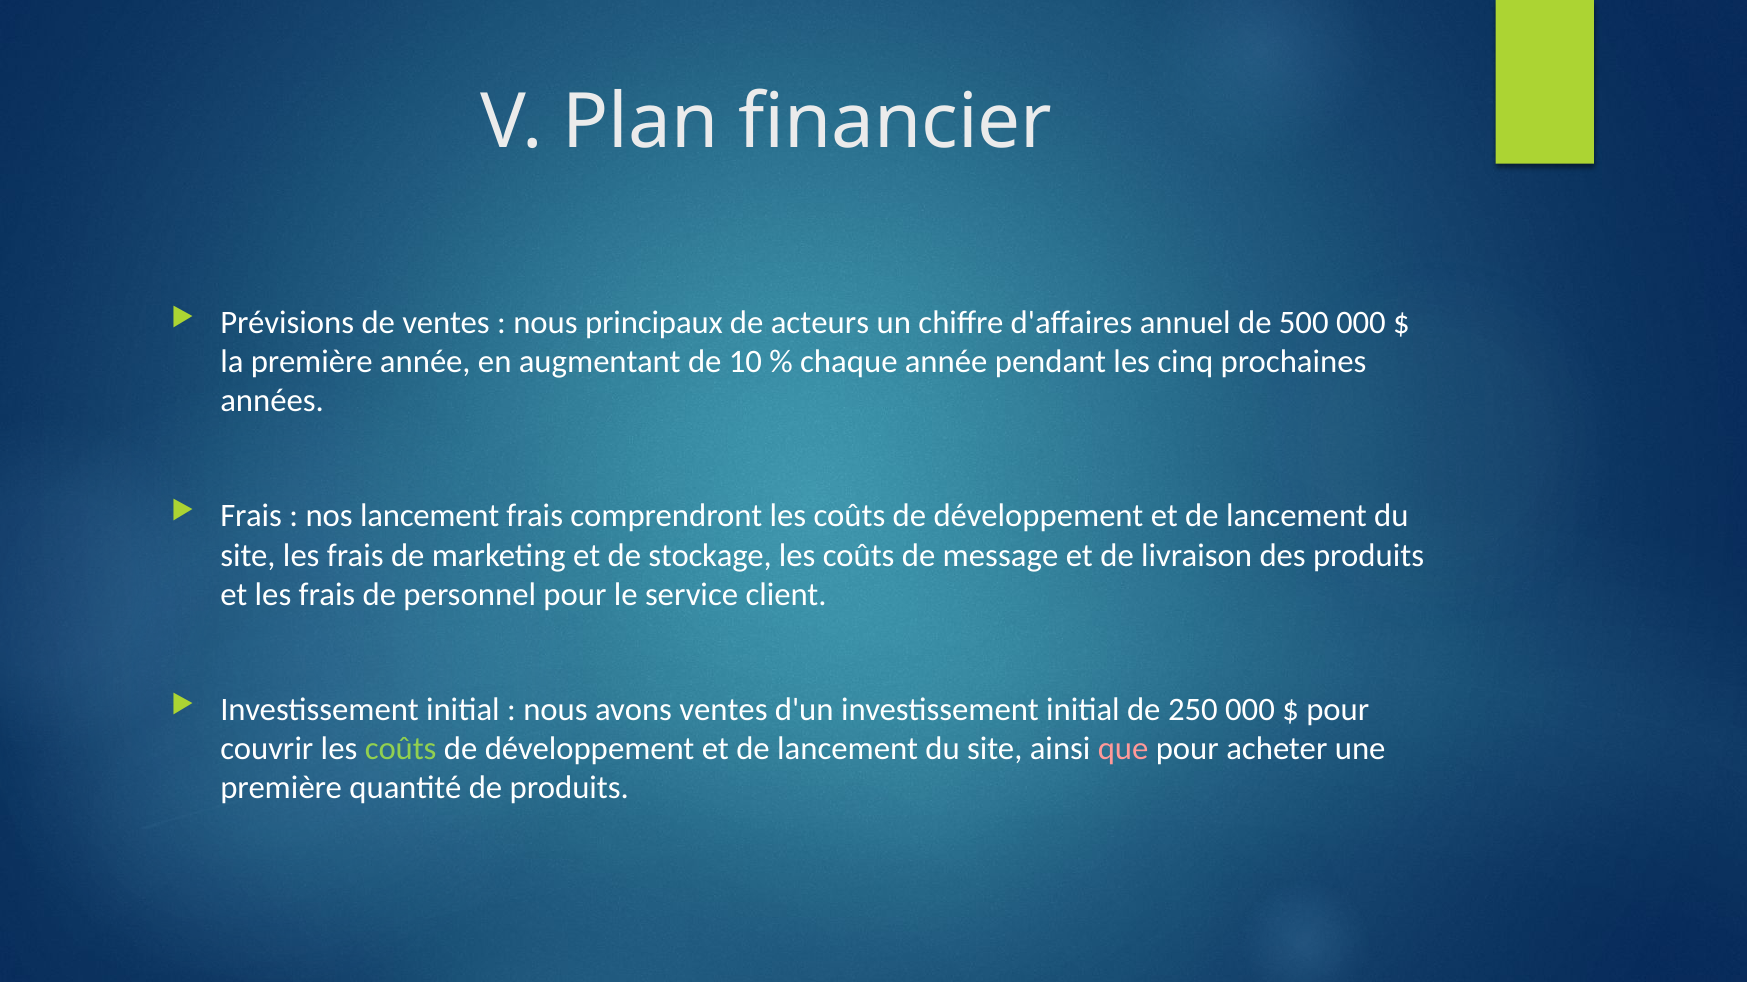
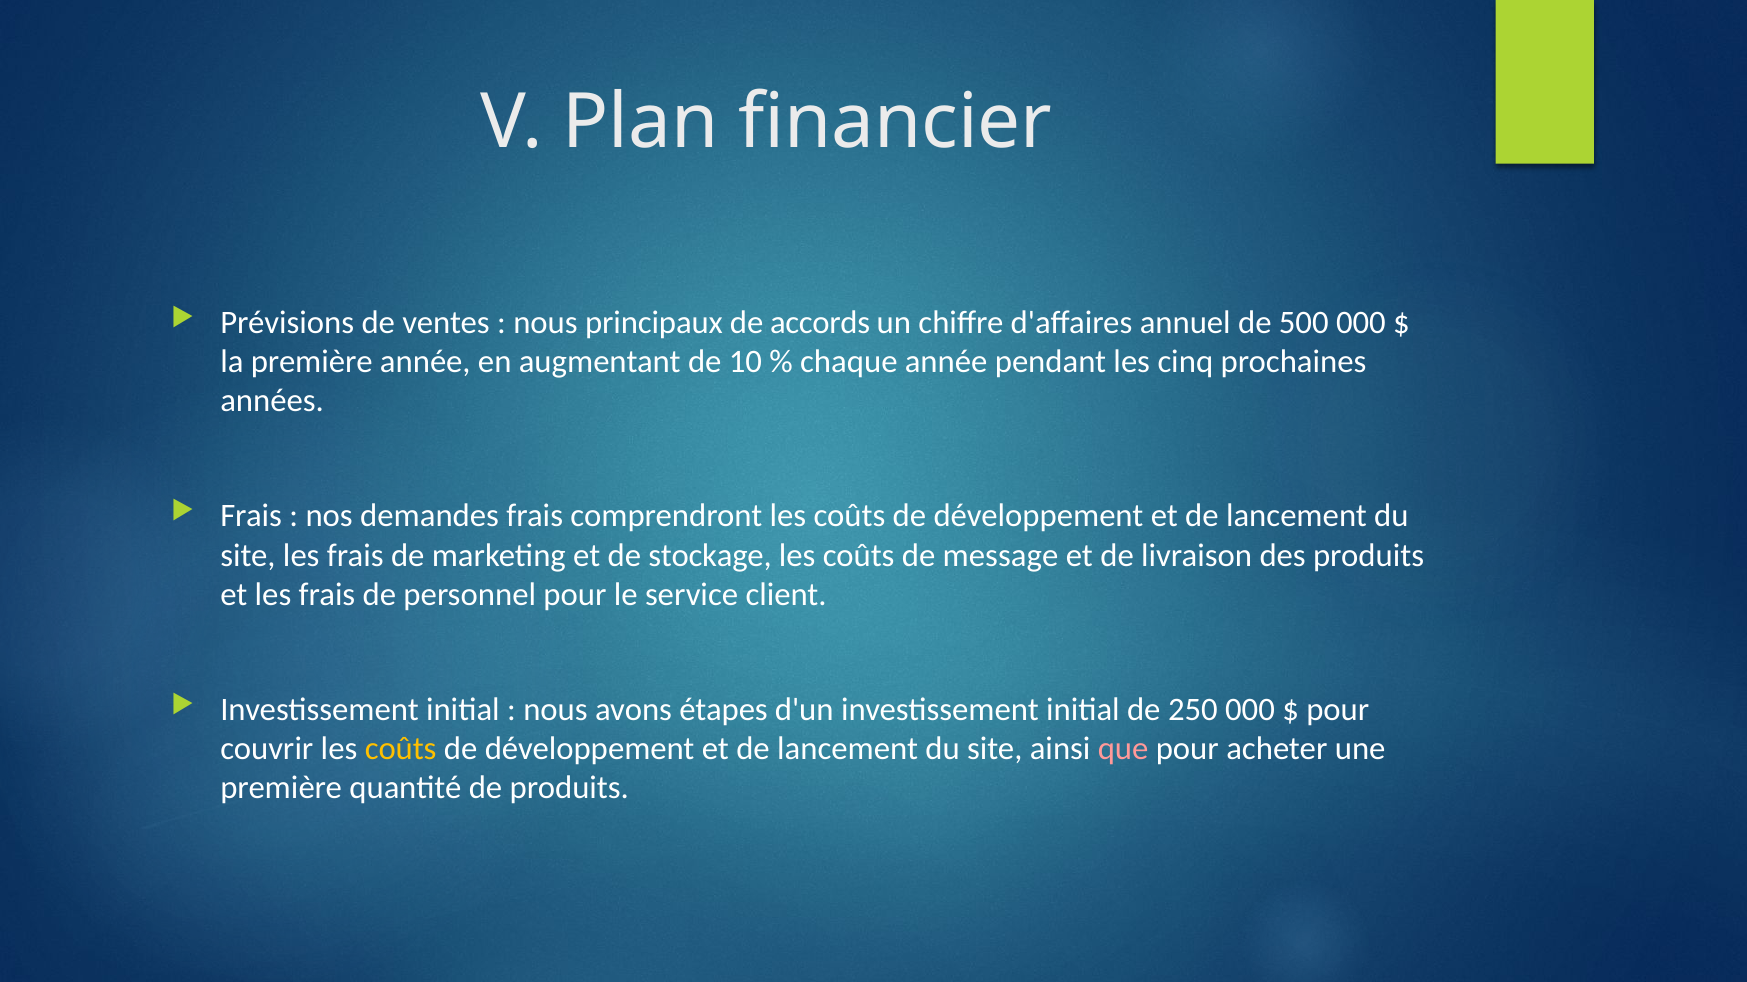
acteurs: acteurs -> accords
nos lancement: lancement -> demandes
avons ventes: ventes -> étapes
coûts at (401, 749) colour: light green -> yellow
